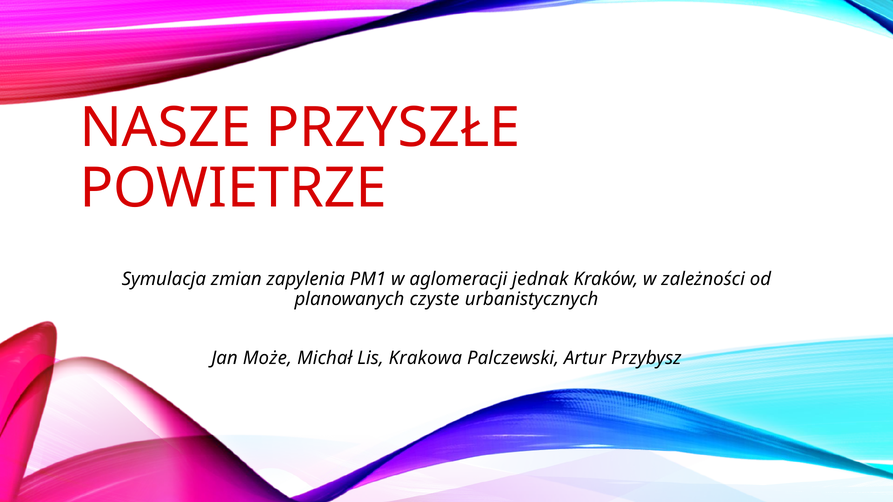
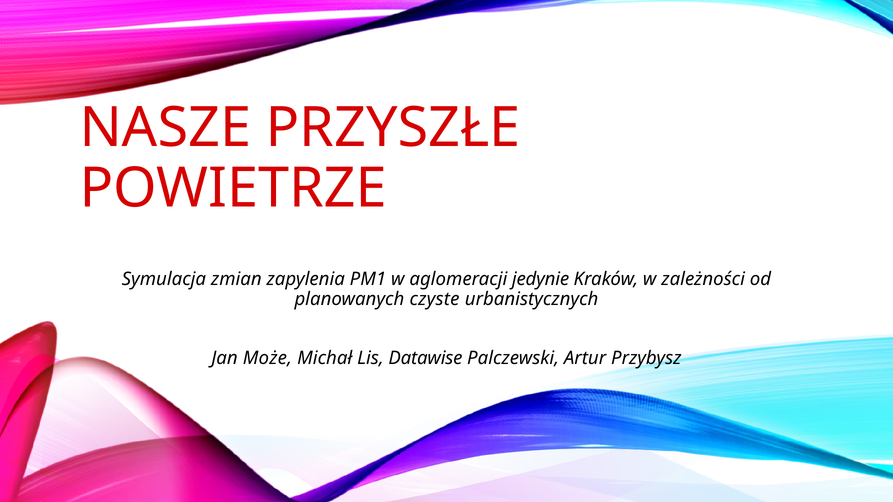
jednak: jednak -> jedynie
Krakowa: Krakowa -> Datawise
